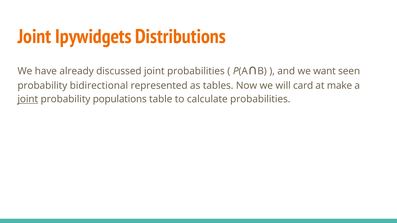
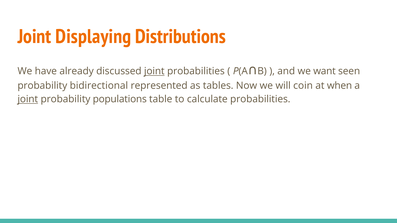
Ipywidgets: Ipywidgets -> Displaying
joint at (154, 71) underline: none -> present
card: card -> coin
make: make -> when
